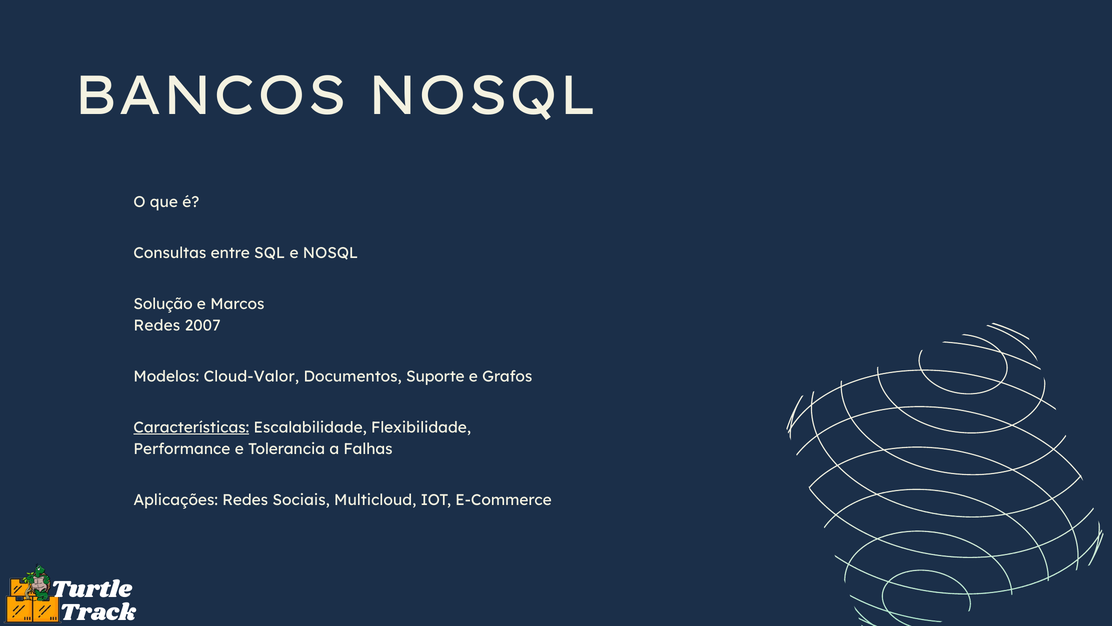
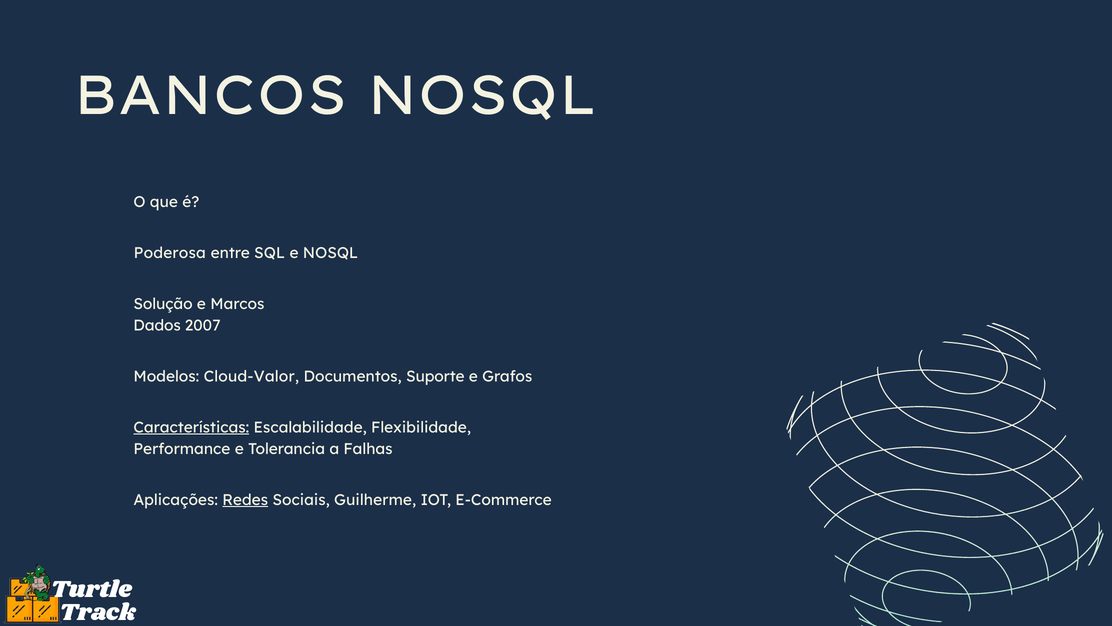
Consultas: Consultas -> Poderosa
Redes at (157, 325): Redes -> Dados
Redes at (245, 500) underline: none -> present
Multicloud: Multicloud -> Guilherme
